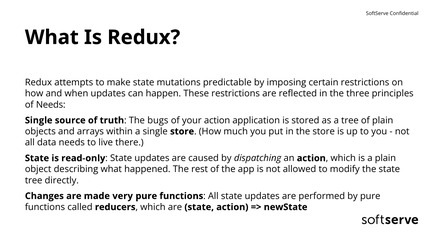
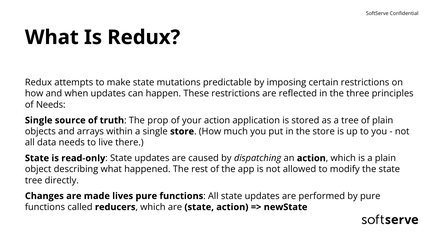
bugs: bugs -> prop
very: very -> lives
